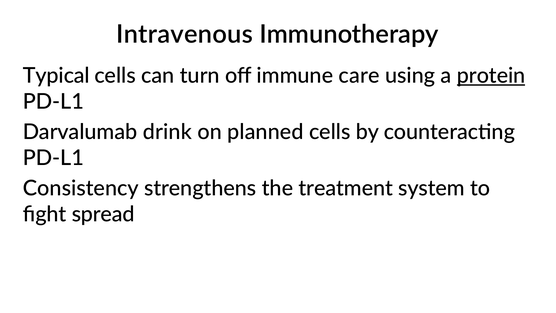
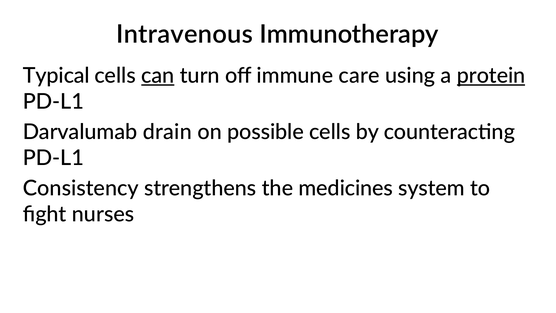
can underline: none -> present
drink: drink -> drain
planned: planned -> possible
treatment: treatment -> medicines
spread: spread -> nurses
